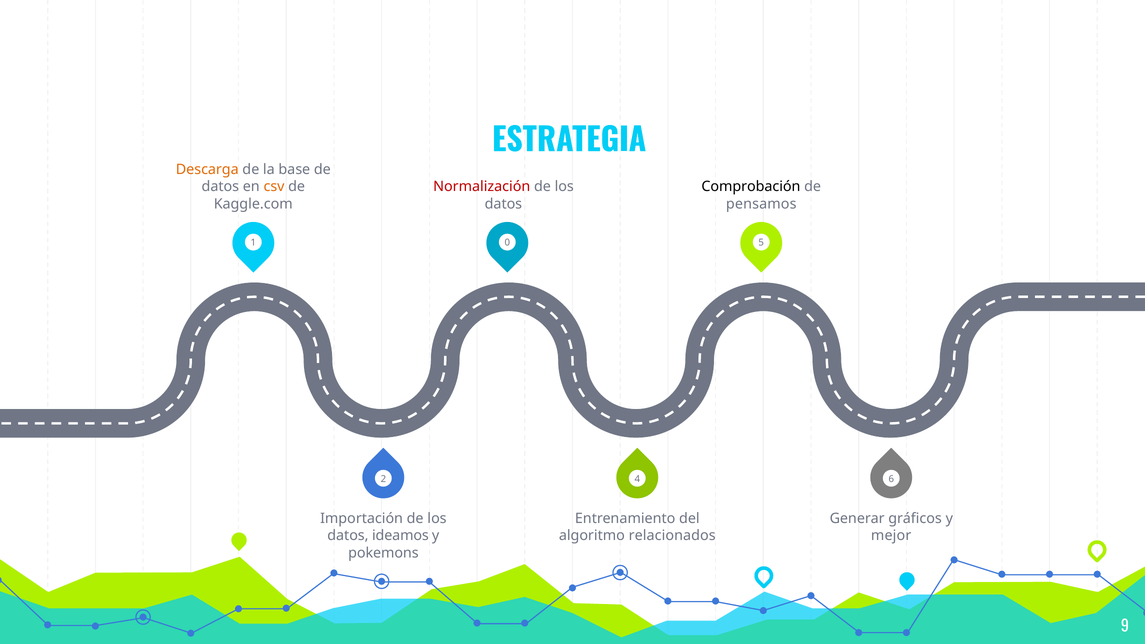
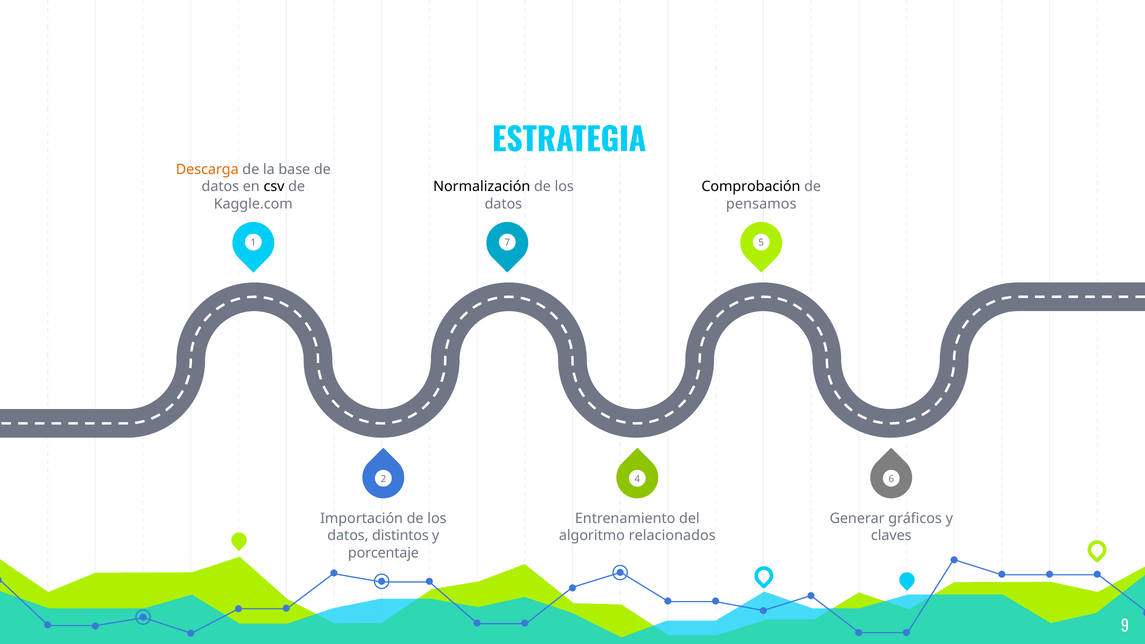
csv colour: orange -> black
Normalización colour: red -> black
0: 0 -> 7
ideamos: ideamos -> distintos
mejor: mejor -> claves
pokemons: pokemons -> porcentaje
